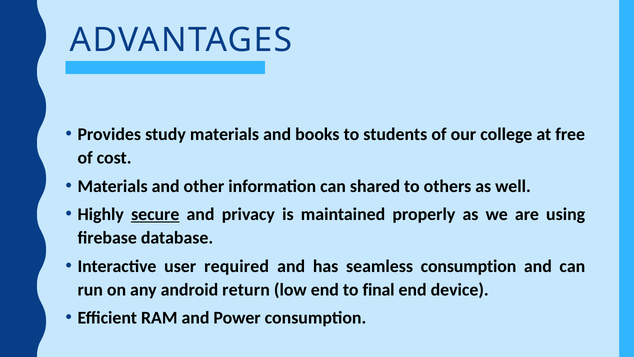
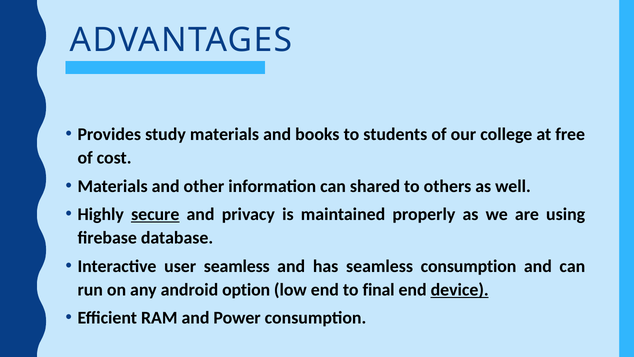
user required: required -> seamless
return: return -> option
device underline: none -> present
